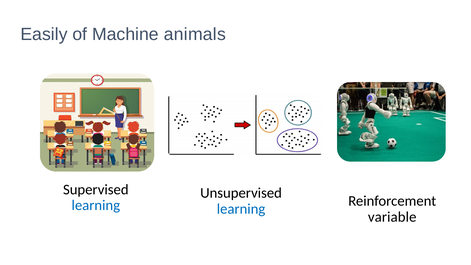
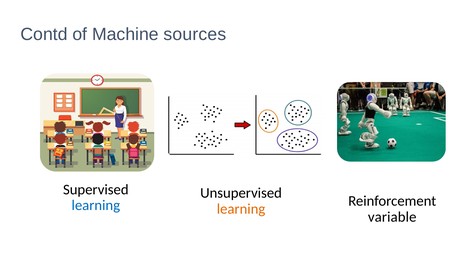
Easily: Easily -> Contd
animals: animals -> sources
learning at (241, 209) colour: blue -> orange
